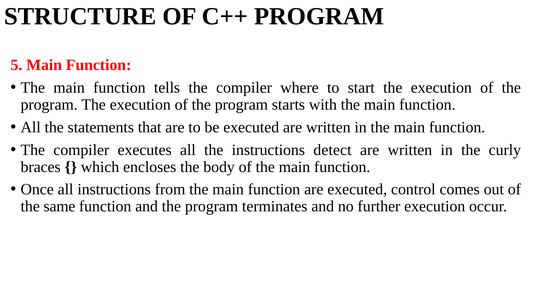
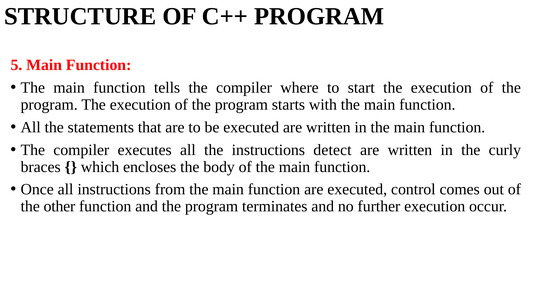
same: same -> other
